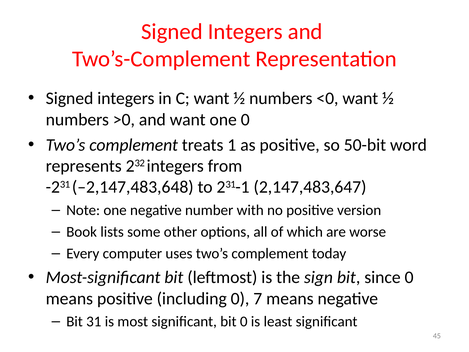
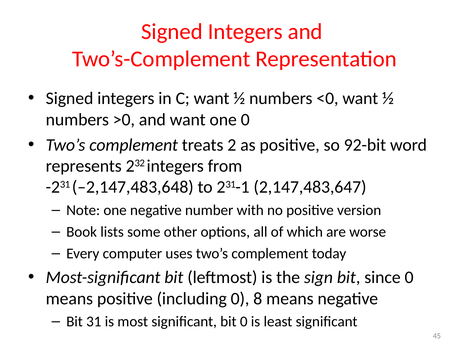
1: 1 -> 2
50-bit: 50-bit -> 92-bit
7: 7 -> 8
